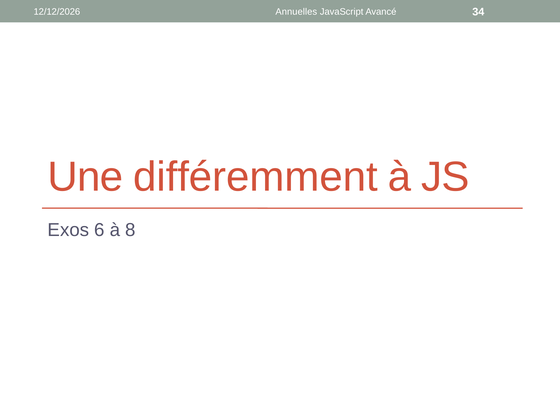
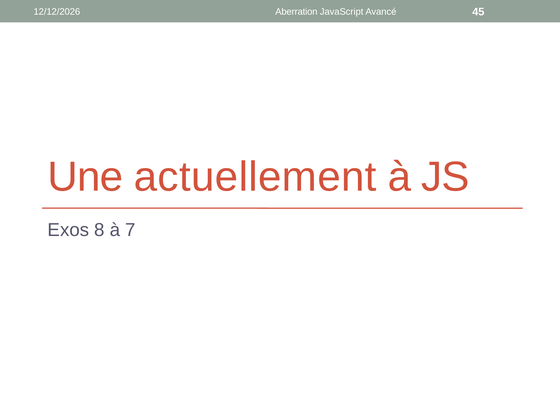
Annuelles: Annuelles -> Aberration
34: 34 -> 45
différemment: différemment -> actuellement
6: 6 -> 8
8: 8 -> 7
